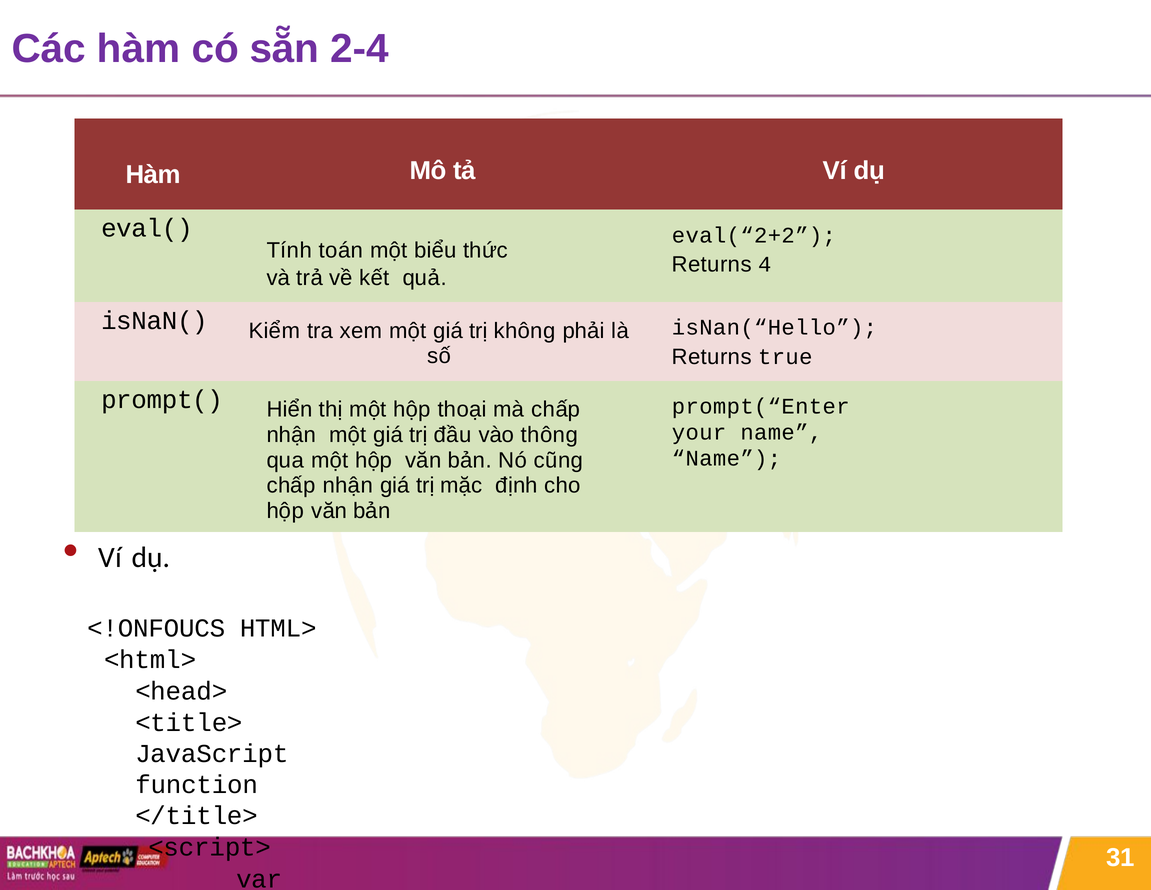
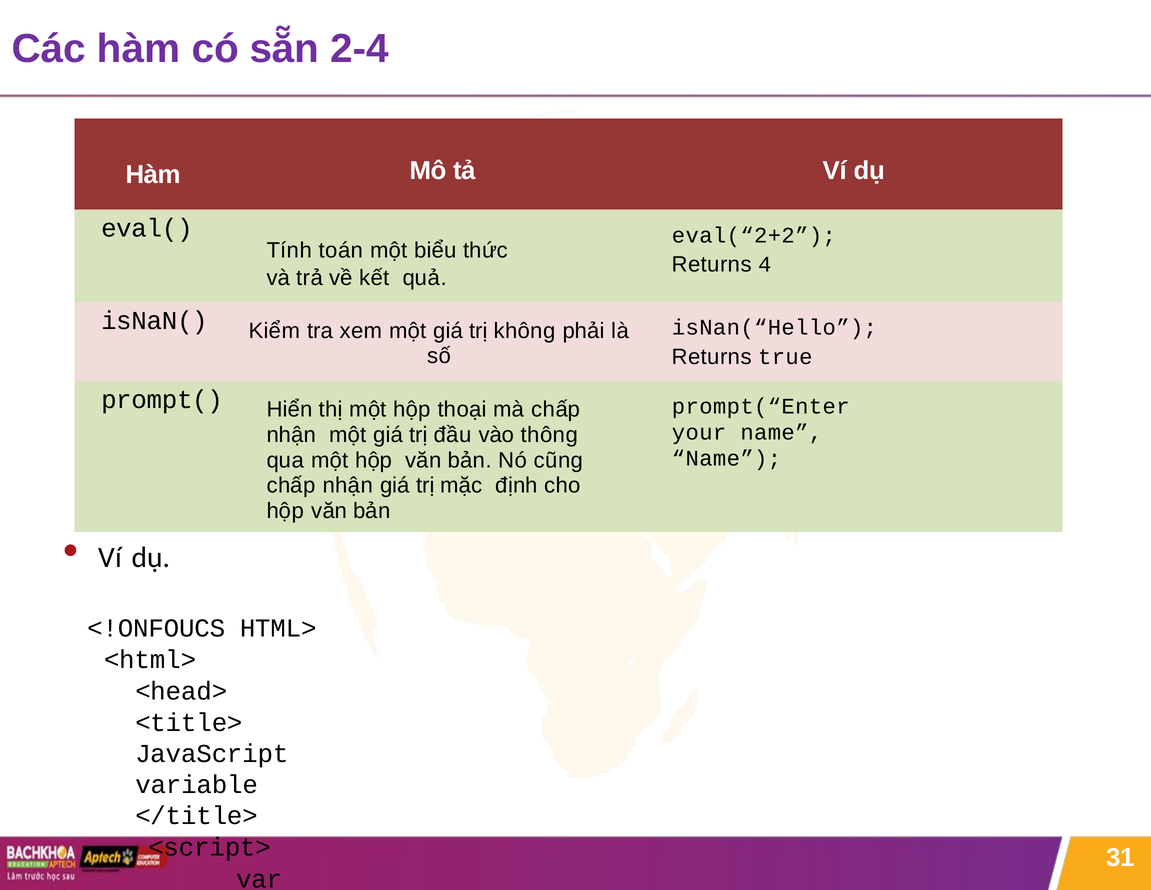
function: function -> variable
